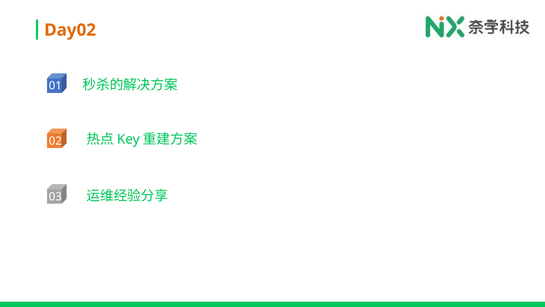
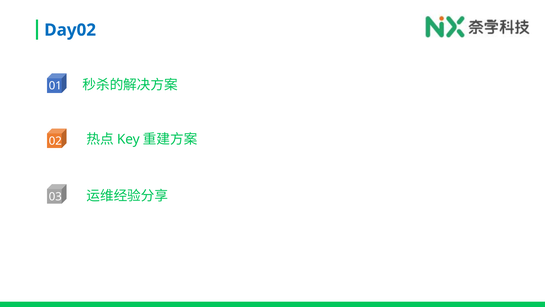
Day02 colour: orange -> blue
